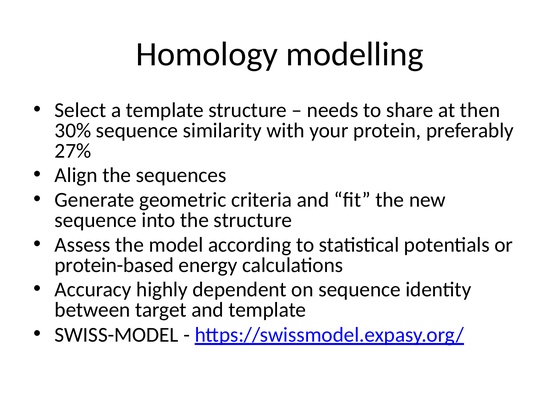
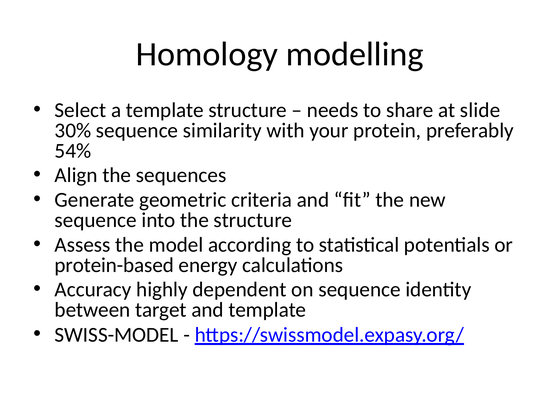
then: then -> slide
27%: 27% -> 54%
